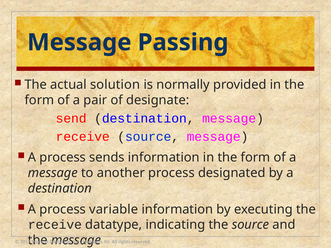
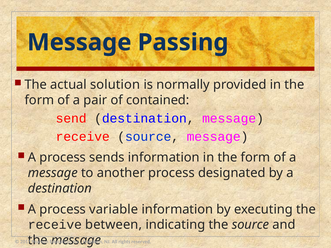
designate: designate -> contained
datatype: datatype -> between
